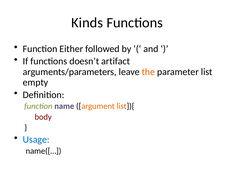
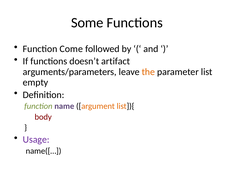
Kinds: Kinds -> Some
Either: Either -> Come
Usage colour: blue -> purple
